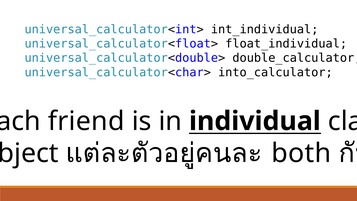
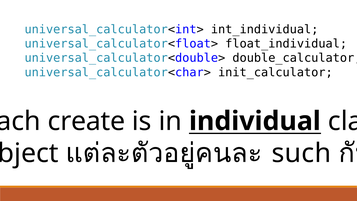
into_calculator: into_calculator -> init_calculator
friend: friend -> create
both: both -> such
